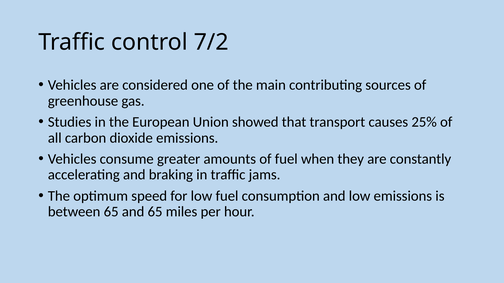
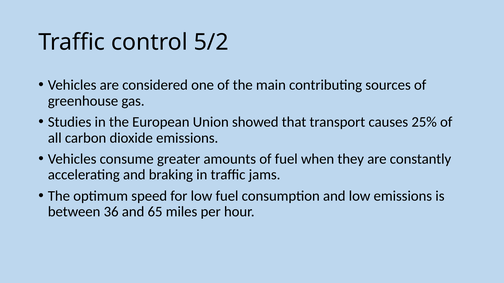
7/2: 7/2 -> 5/2
between 65: 65 -> 36
